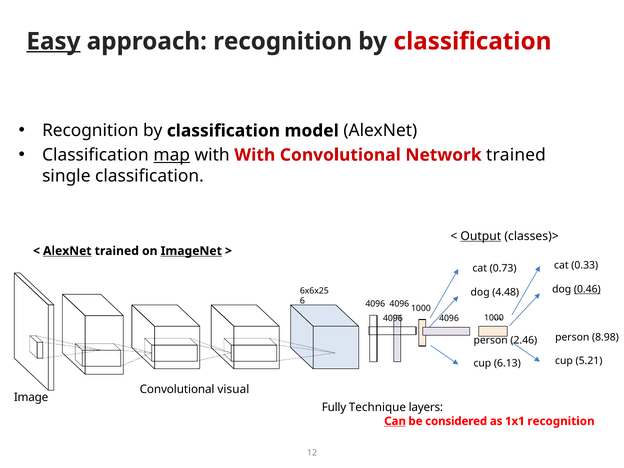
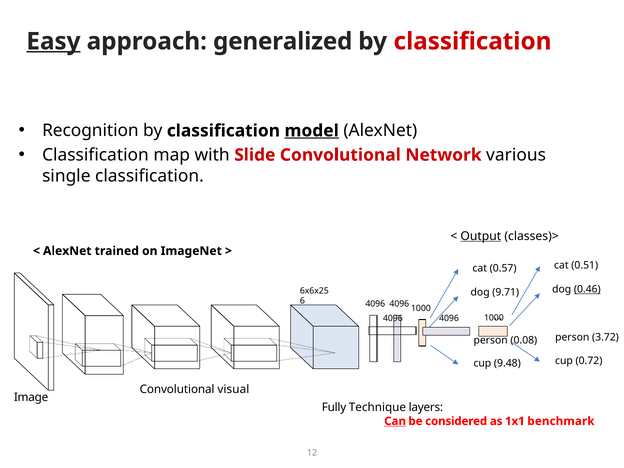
approach recognition: recognition -> generalized
model underline: none -> present
map underline: present -> none
with With: With -> Slide
Network trained: trained -> various
AlexNet at (67, 251) underline: present -> none
ImageNet underline: present -> none
0.33: 0.33 -> 0.51
0.73: 0.73 -> 0.57
4.48: 4.48 -> 9.71
8.98: 8.98 -> 3.72
2.46: 2.46 -> 0.08
5.21: 5.21 -> 0.72
6.13: 6.13 -> 9.48
1x1 recognition: recognition -> benchmark
